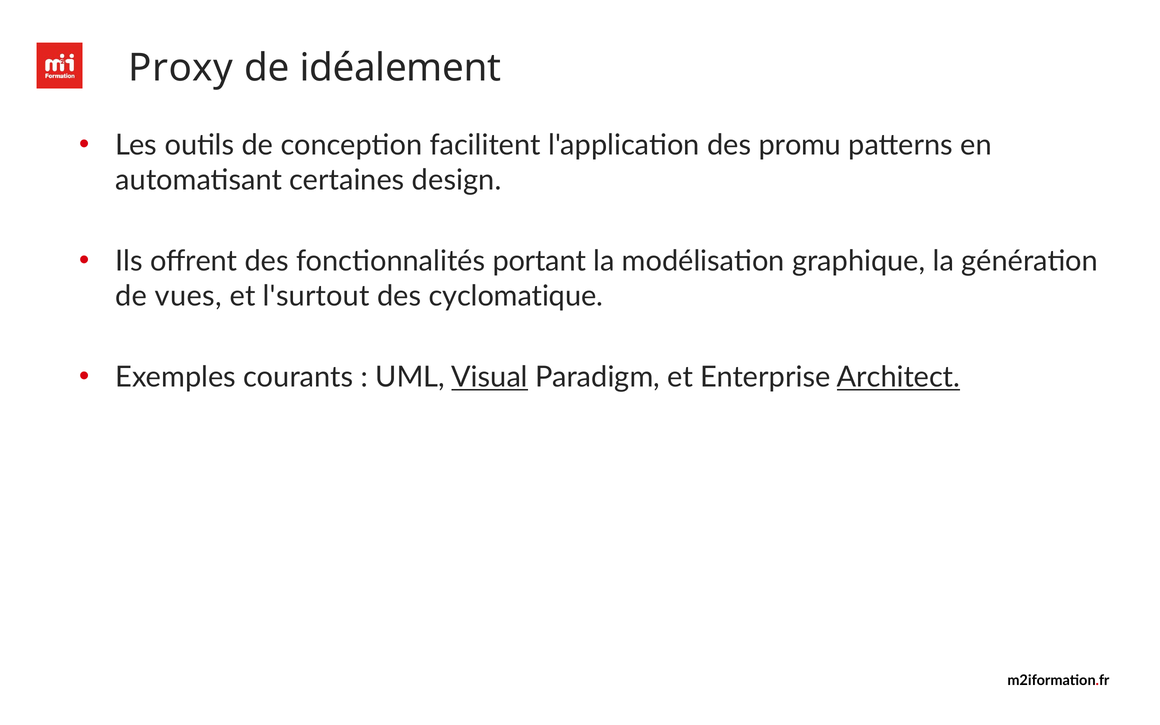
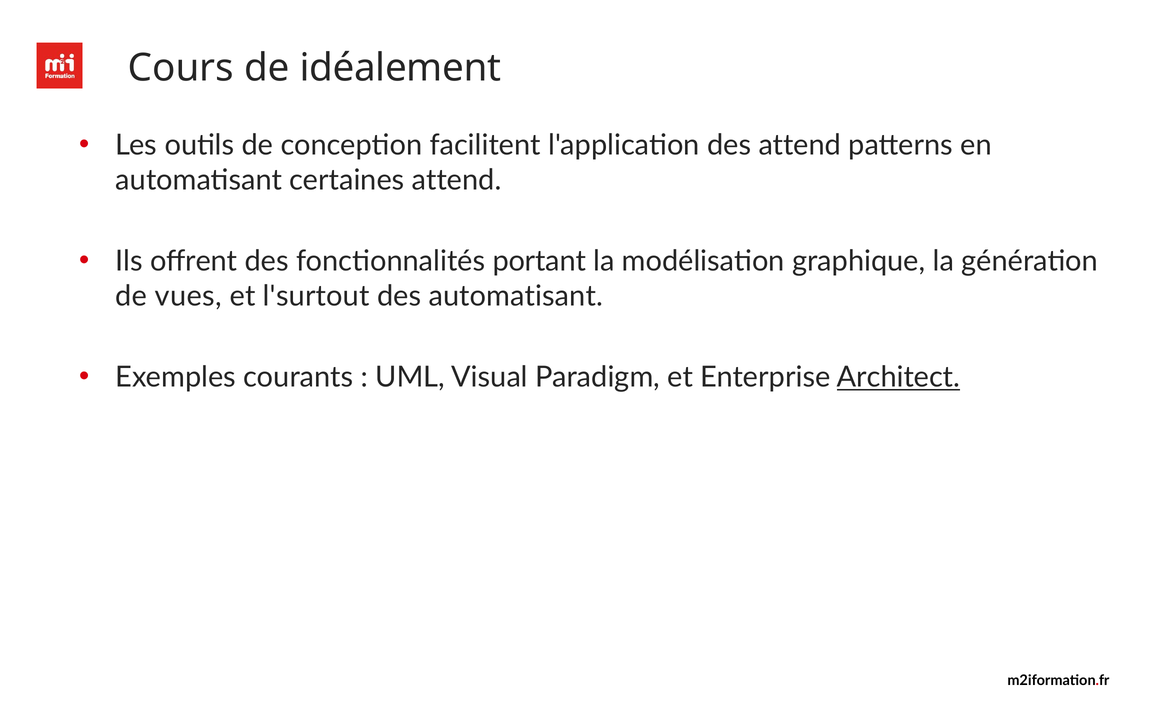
Proxy: Proxy -> Cours
des promu: promu -> attend
certaines design: design -> attend
des cyclomatique: cyclomatique -> automatisant
Visual underline: present -> none
